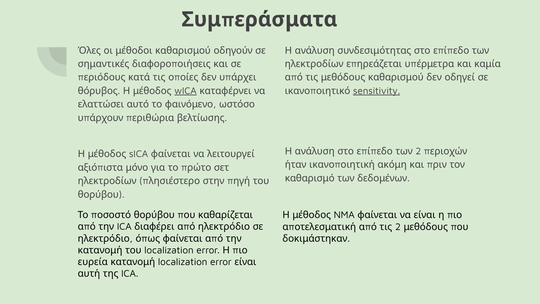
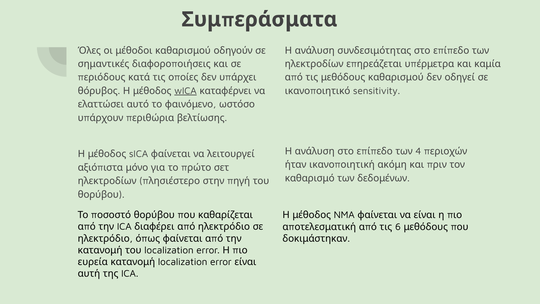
sensitivity underline: present -> none
2 at (418, 151): 2 -> 4
2 at (398, 227): 2 -> 6
